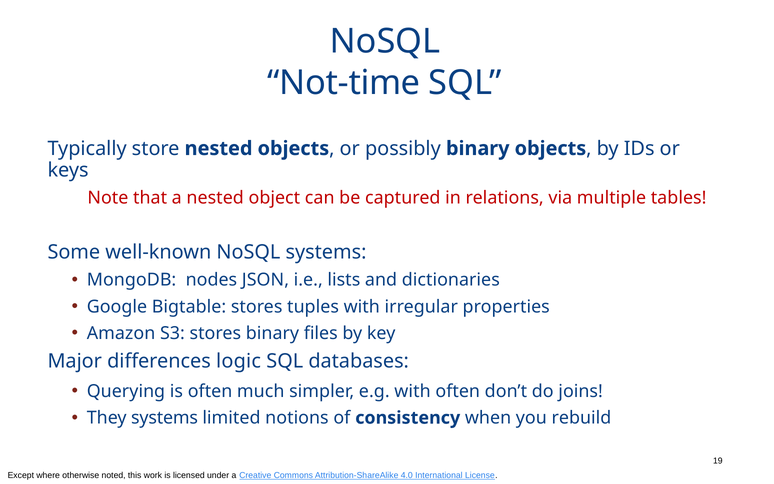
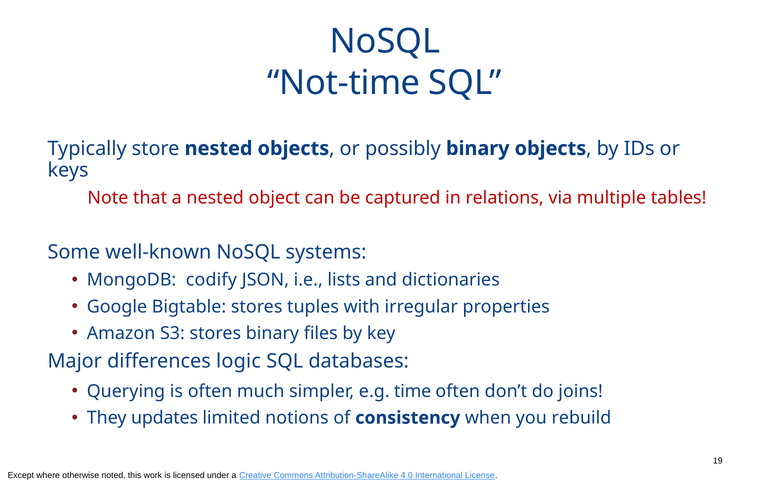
nodes: nodes -> codify
e.g with: with -> time
They systems: systems -> updates
